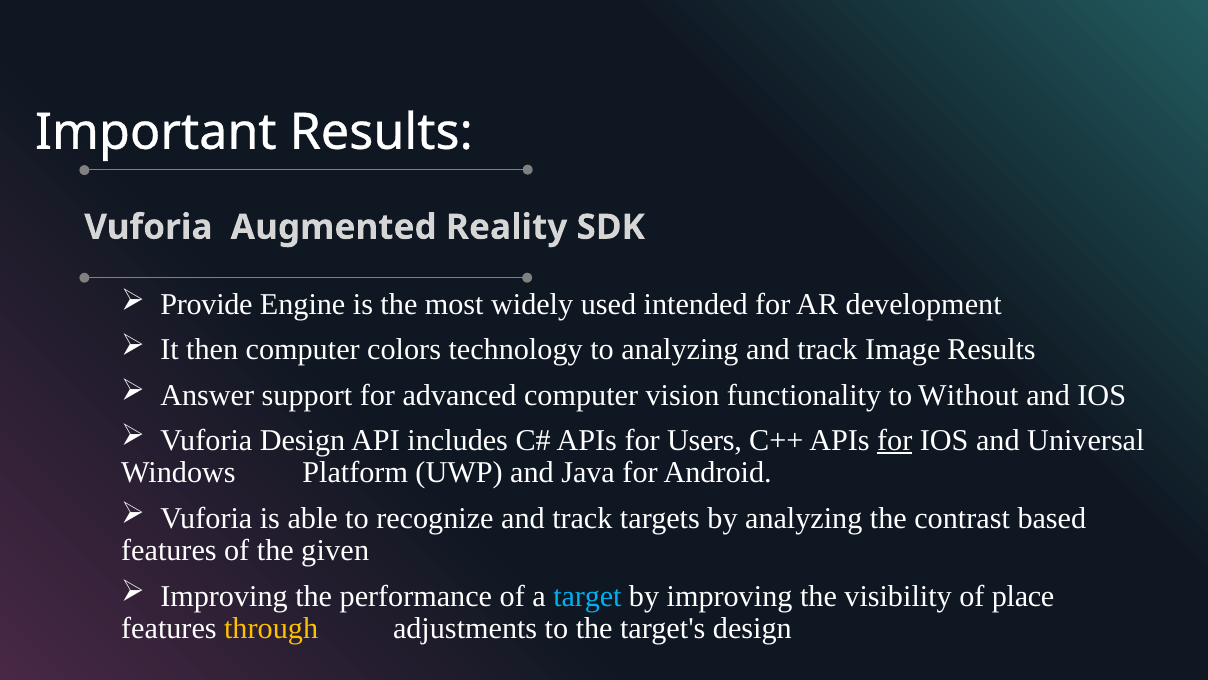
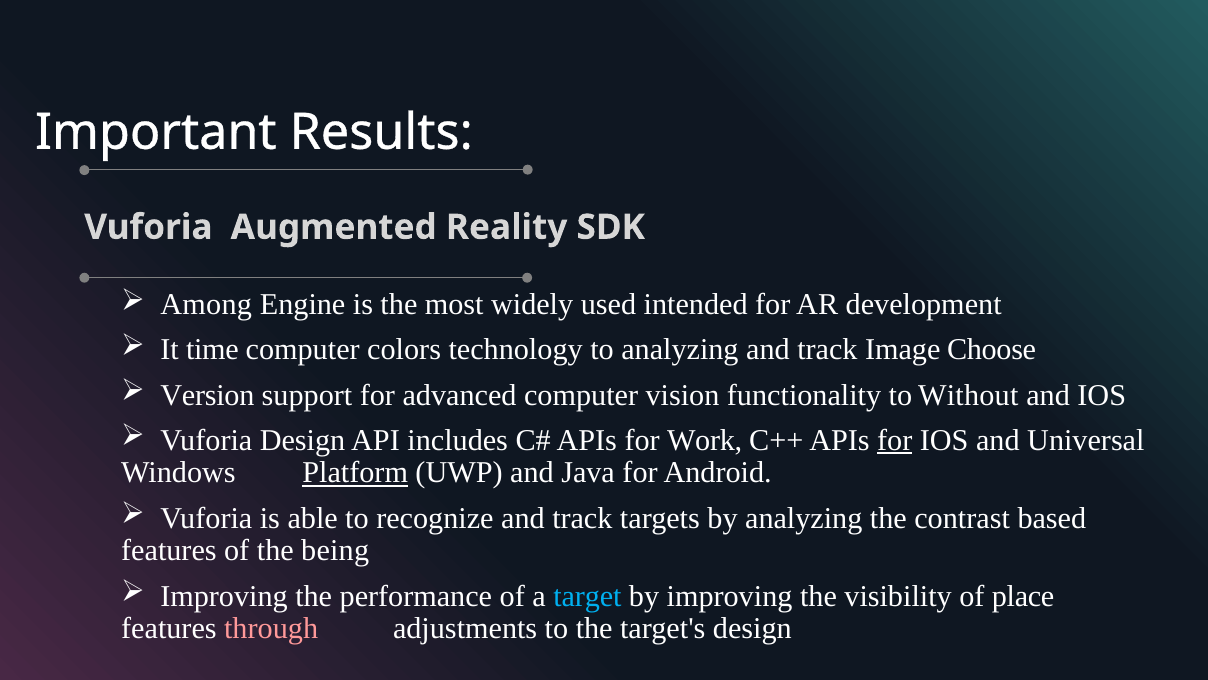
Provide: Provide -> Among
then: then -> time
Image Results: Results -> Choose
Answer: Answer -> Version
Users: Users -> Work
Platform underline: none -> present
given: given -> being
through colour: yellow -> pink
